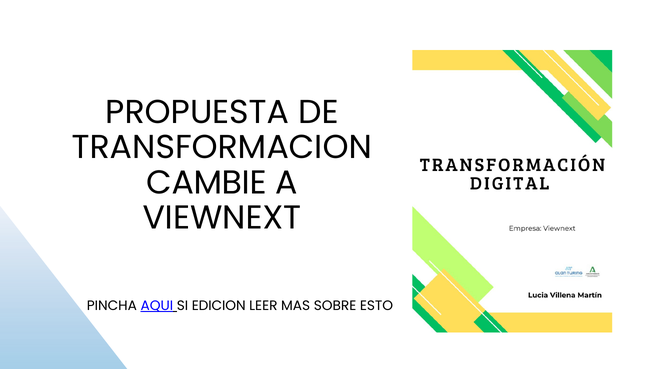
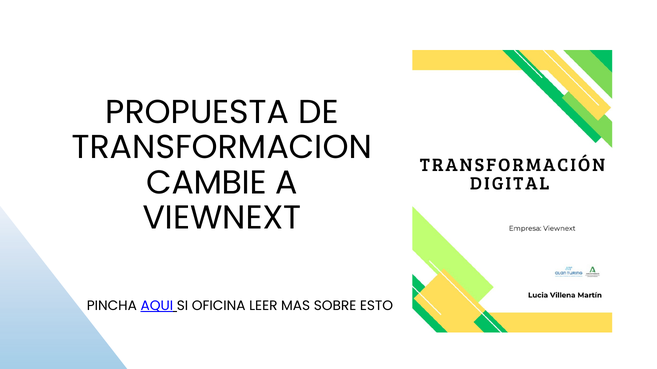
EDICION: EDICION -> OFICINA
